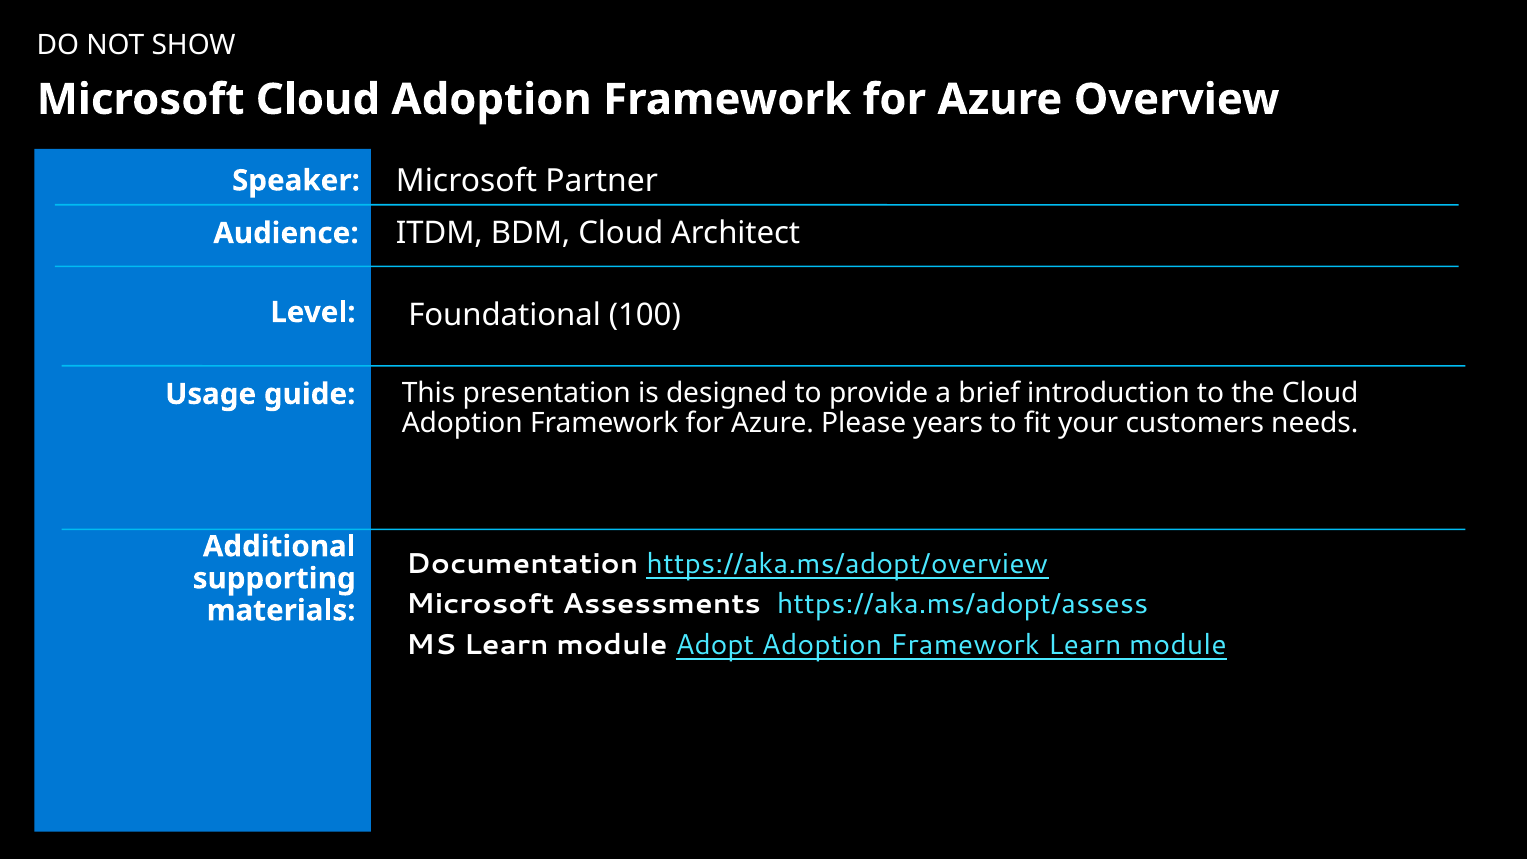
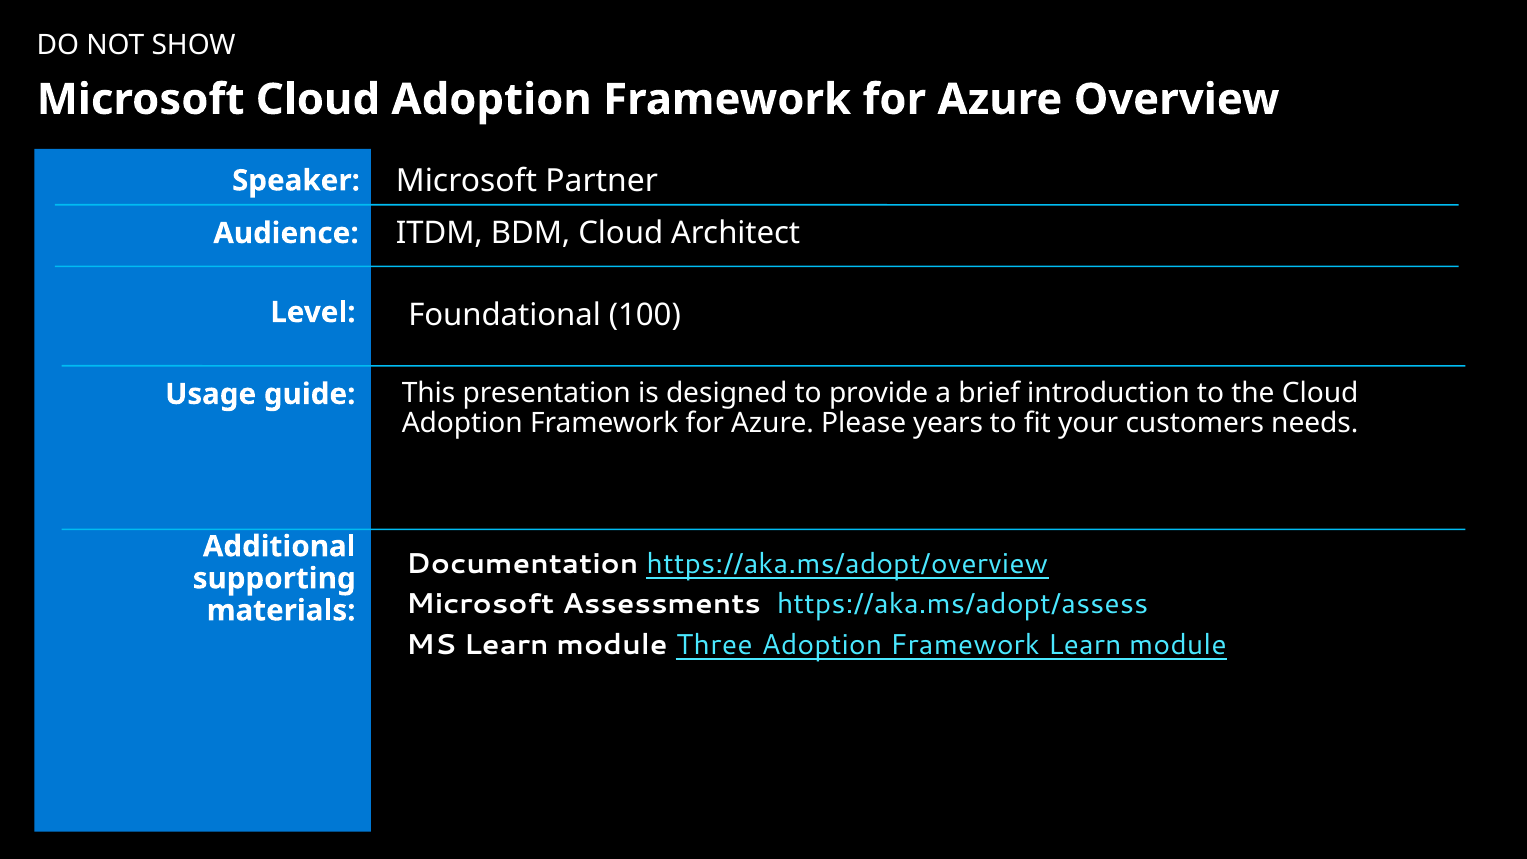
Adopt: Adopt -> Three
